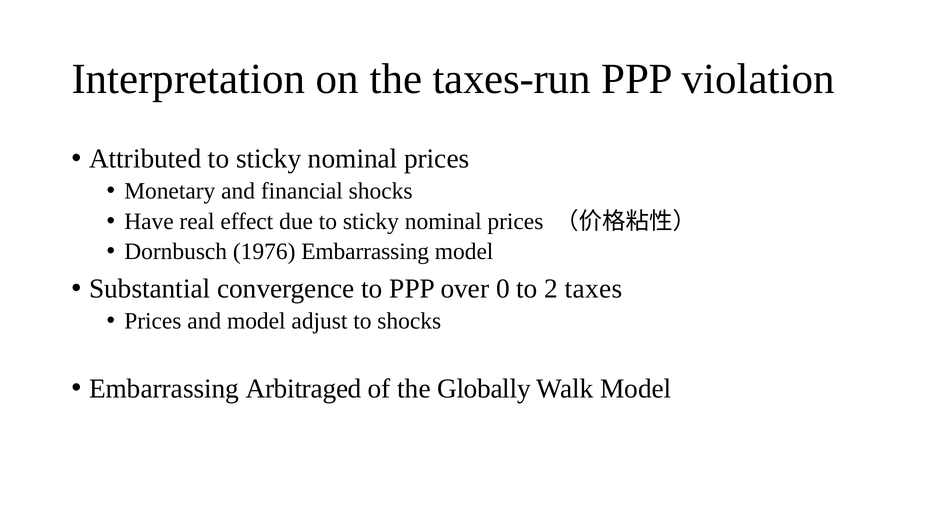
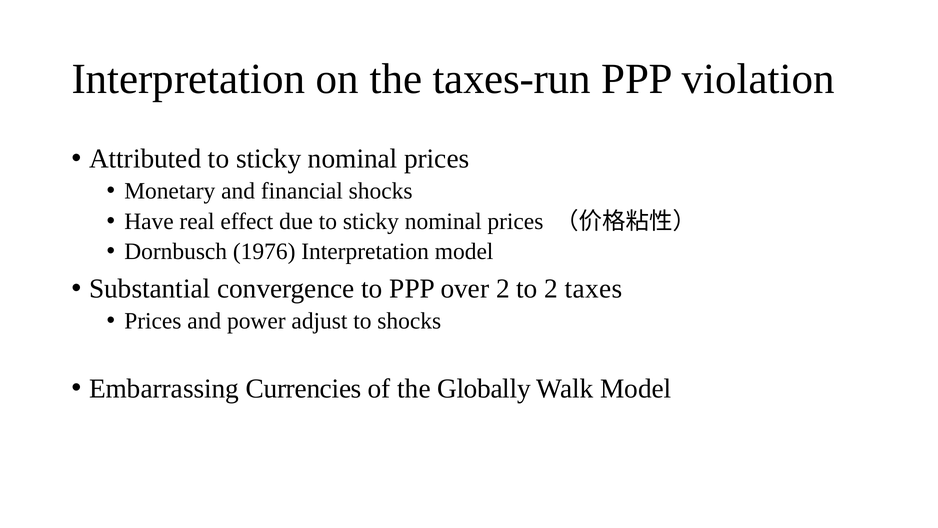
1976 Embarrassing: Embarrassing -> Interpretation
over 0: 0 -> 2
and model: model -> power
Arbitraged: Arbitraged -> Currencies
